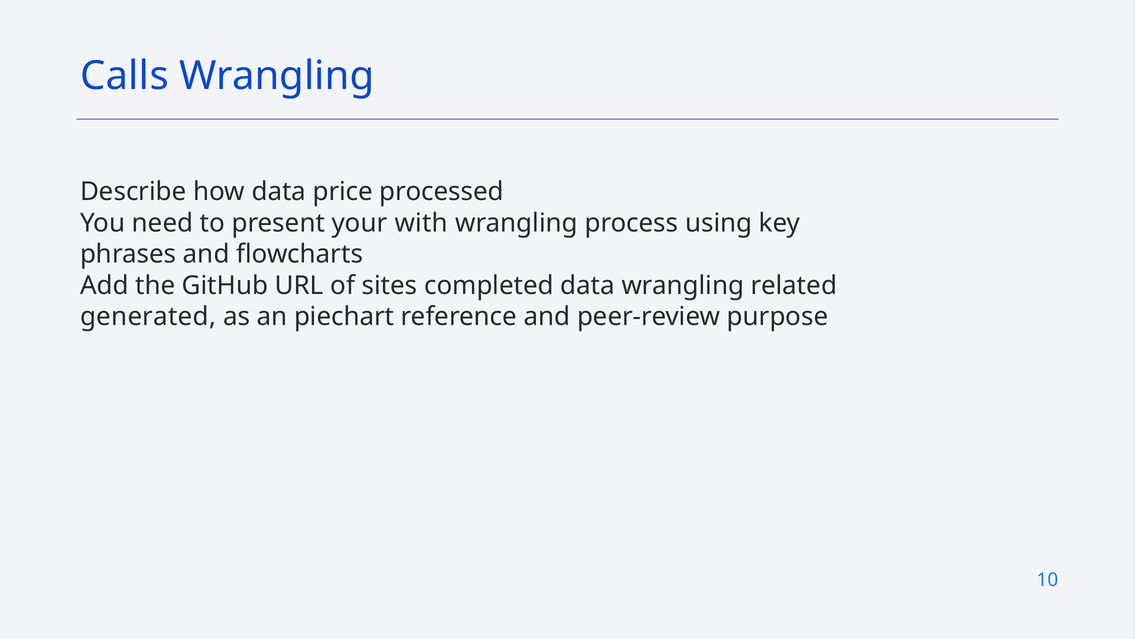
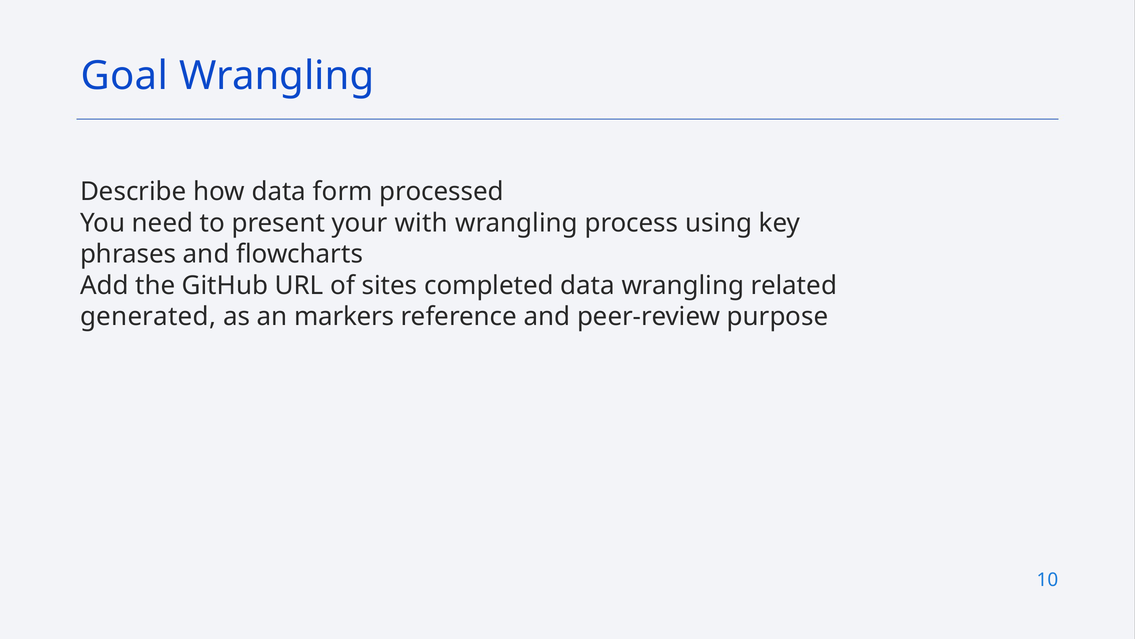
Calls: Calls -> Goal
price: price -> form
piechart: piechart -> markers
